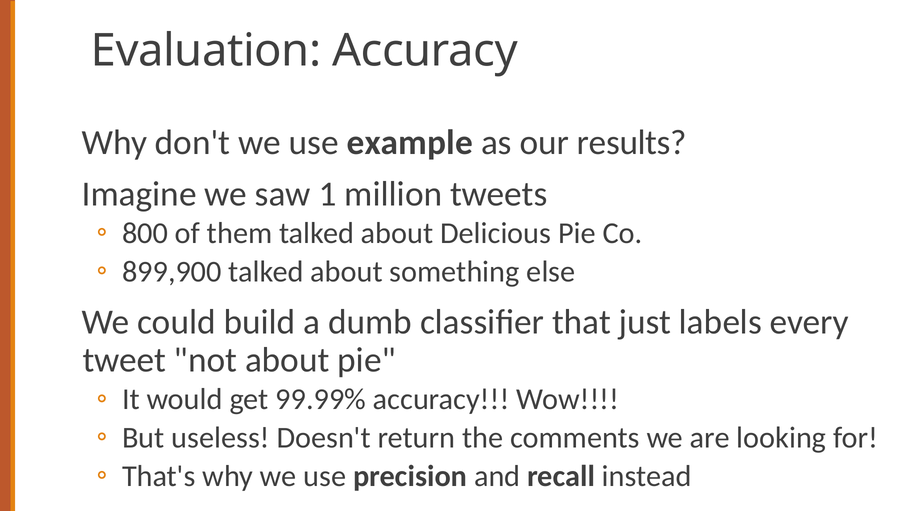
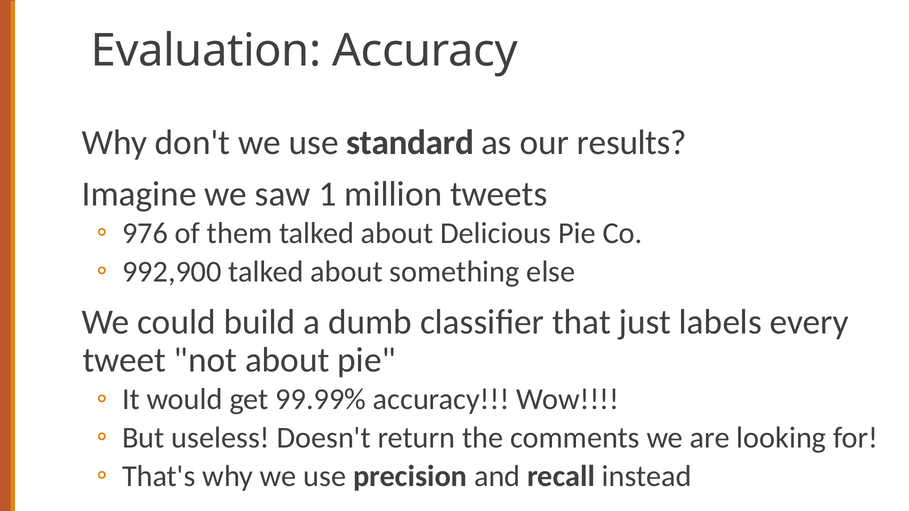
example: example -> standard
800: 800 -> 976
899,900: 899,900 -> 992,900
